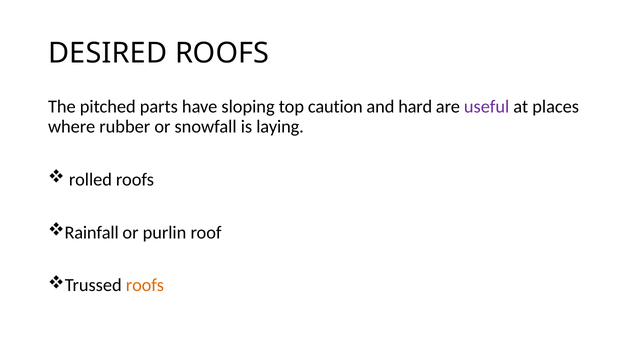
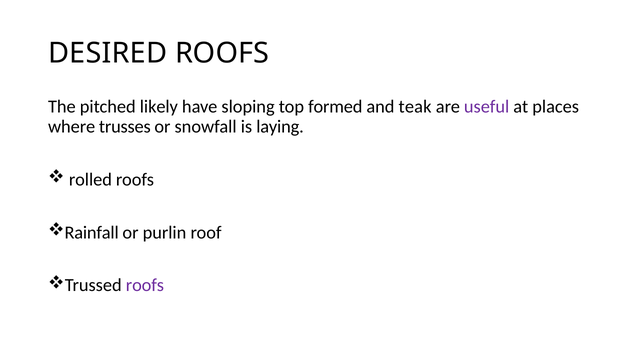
parts: parts -> likely
caution: caution -> formed
hard: hard -> teak
rubber: rubber -> trusses
roofs at (145, 285) colour: orange -> purple
